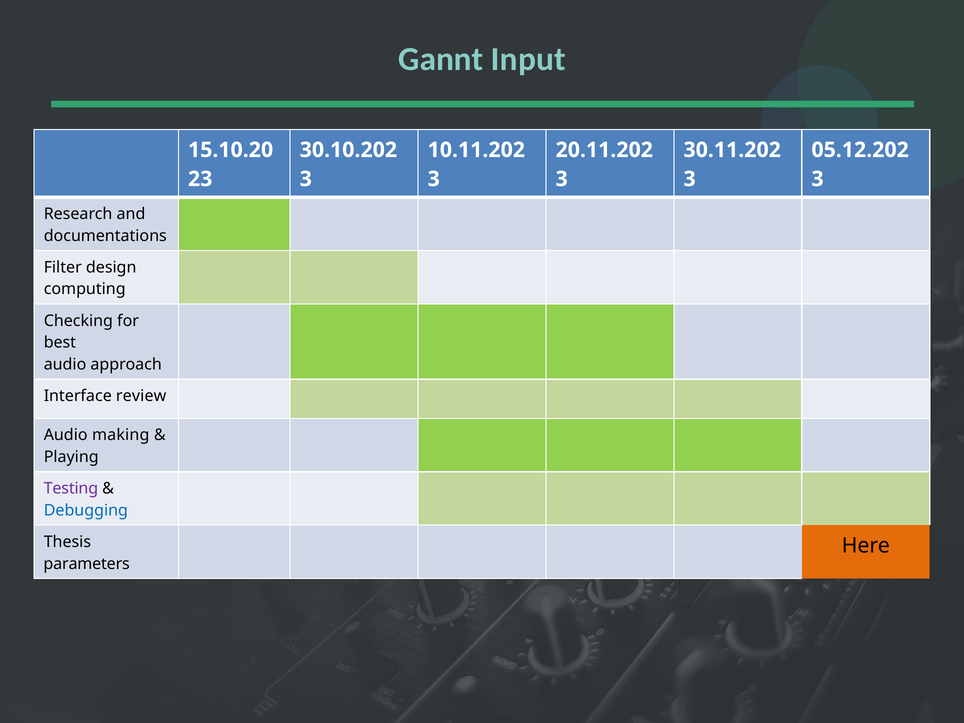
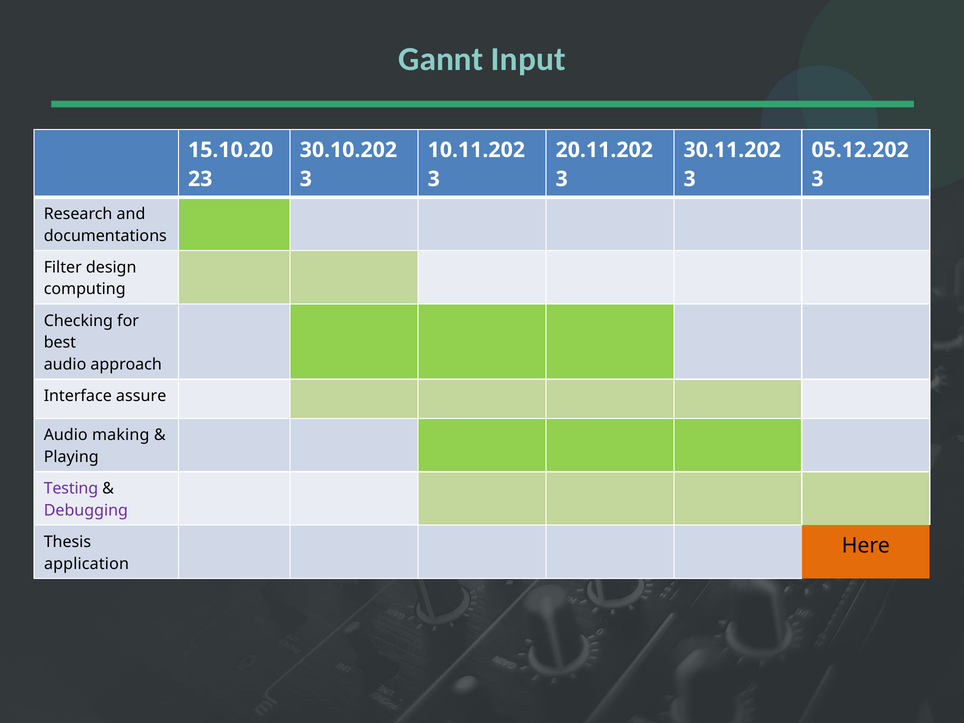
review: review -> assure
Debugging colour: blue -> purple
parameters: parameters -> application
